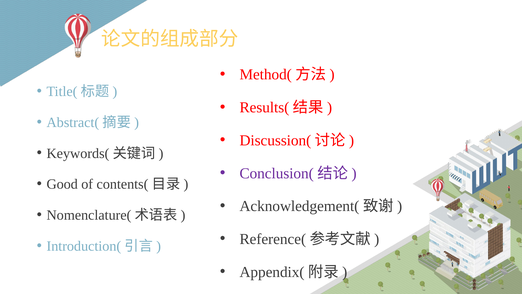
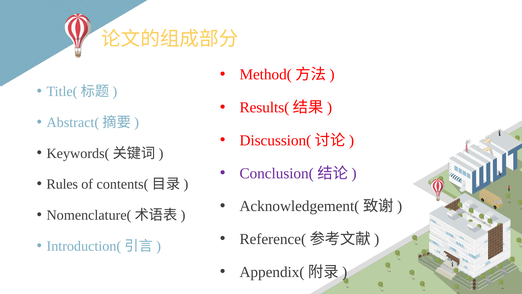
Good: Good -> Rules
